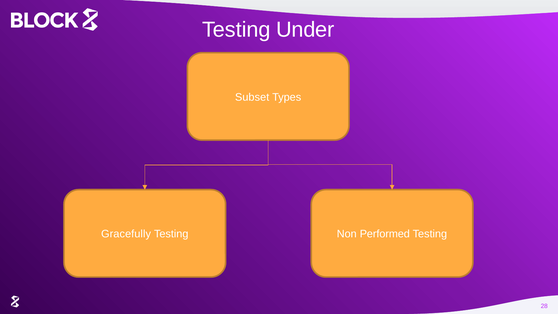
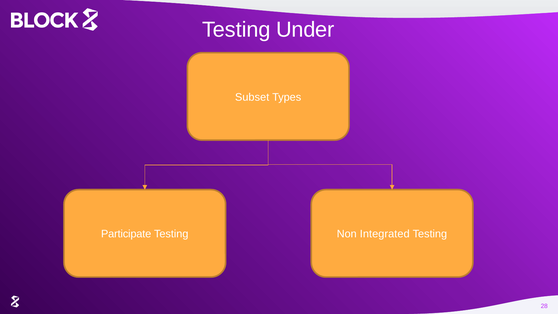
Gracefully: Gracefully -> Participate
Performed: Performed -> Integrated
